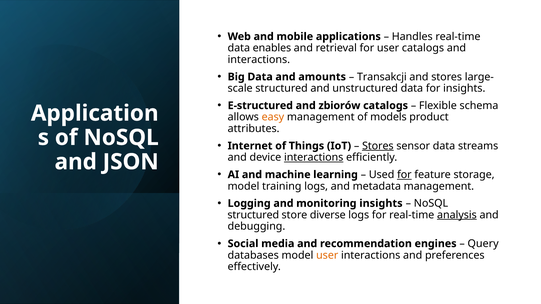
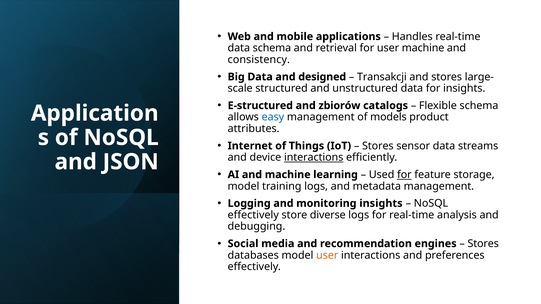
data enables: enables -> schema
user catalogs: catalogs -> machine
interactions at (259, 60): interactions -> consistency
amounts: amounts -> designed
easy colour: orange -> blue
Stores at (378, 146) underline: present -> none
structured at (253, 215): structured -> effectively
analysis underline: present -> none
Query at (483, 244): Query -> Stores
